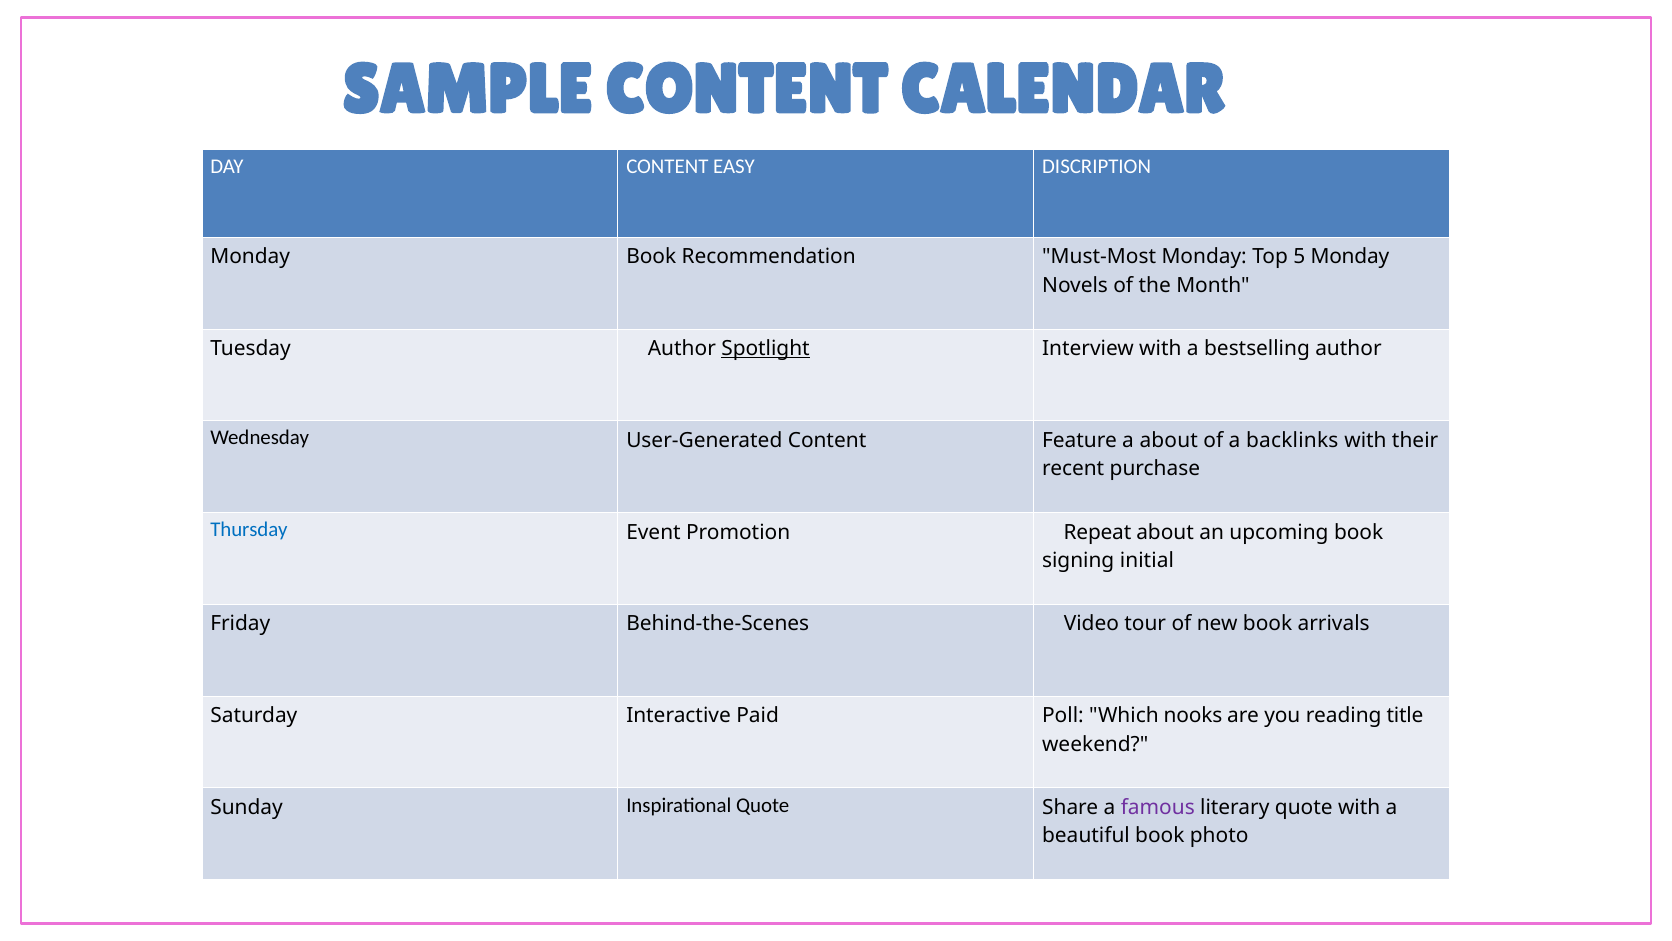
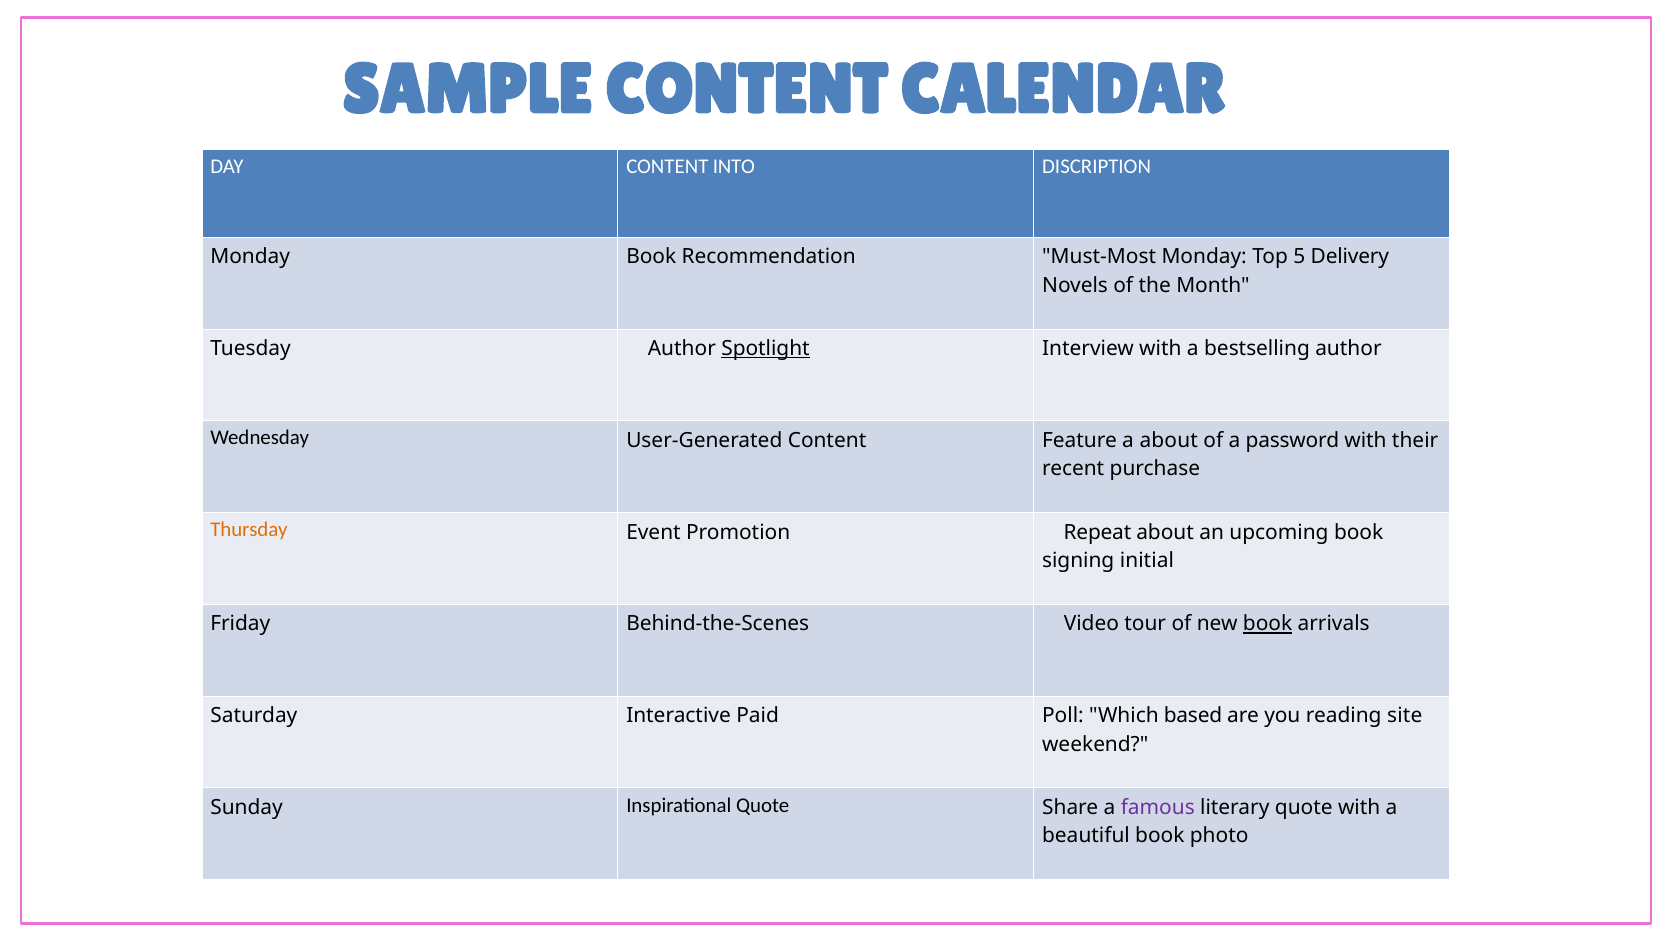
EASY: EASY -> INTO
5 Monday: Monday -> Delivery
backlinks: backlinks -> password
Thursday colour: blue -> orange
book at (1268, 624) underline: none -> present
nooks: nooks -> based
title: title -> site
